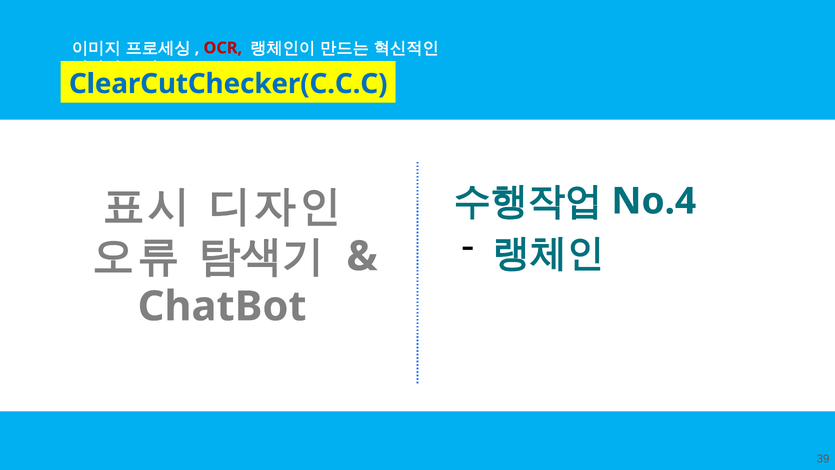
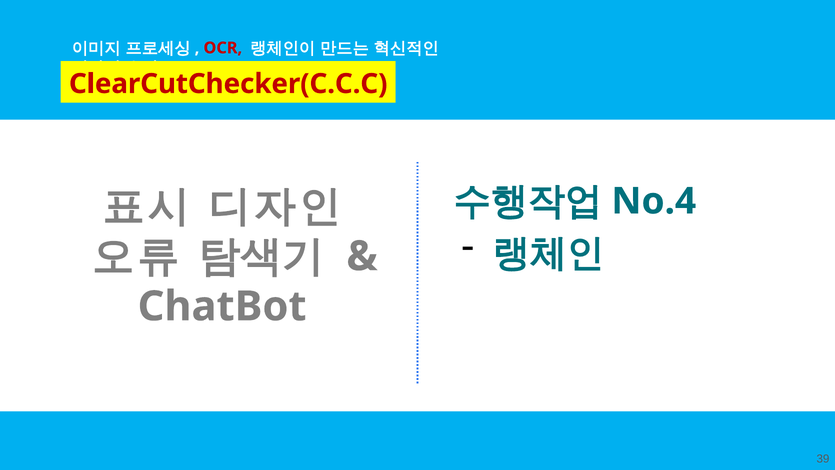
ClearCutChecker(C.C.C colour: blue -> red
